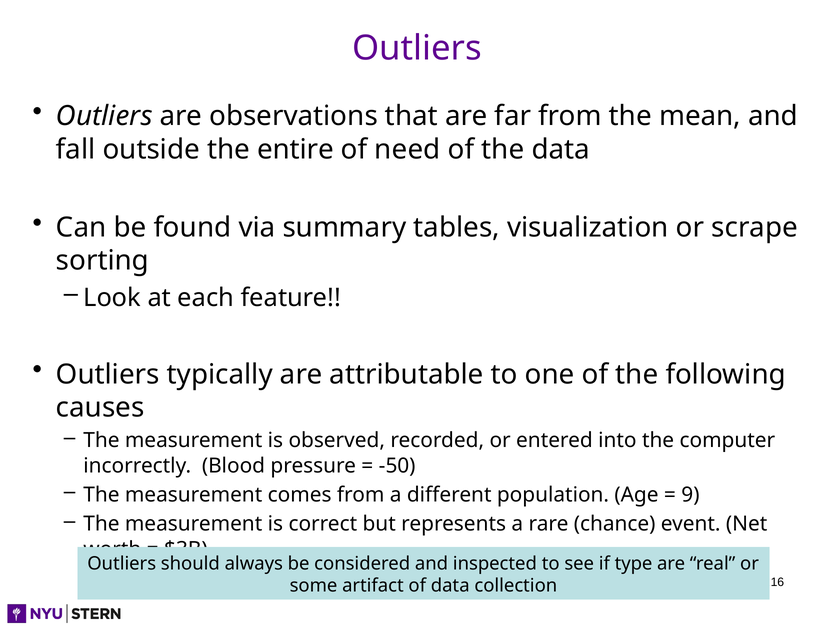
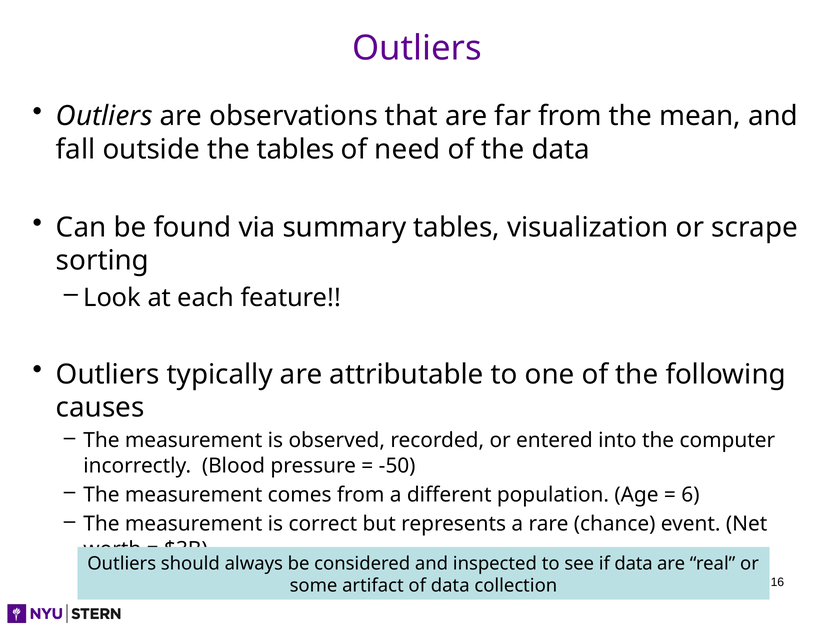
the entire: entire -> tables
9: 9 -> 6
if type: type -> data
